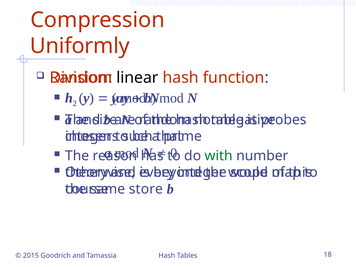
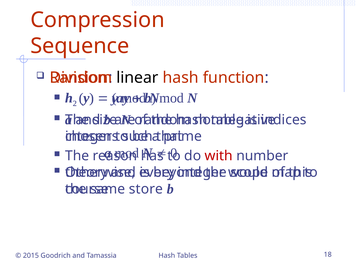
Uniformly: Uniformly -> Sequence
probes: probes -> indices
with colour: green -> red
